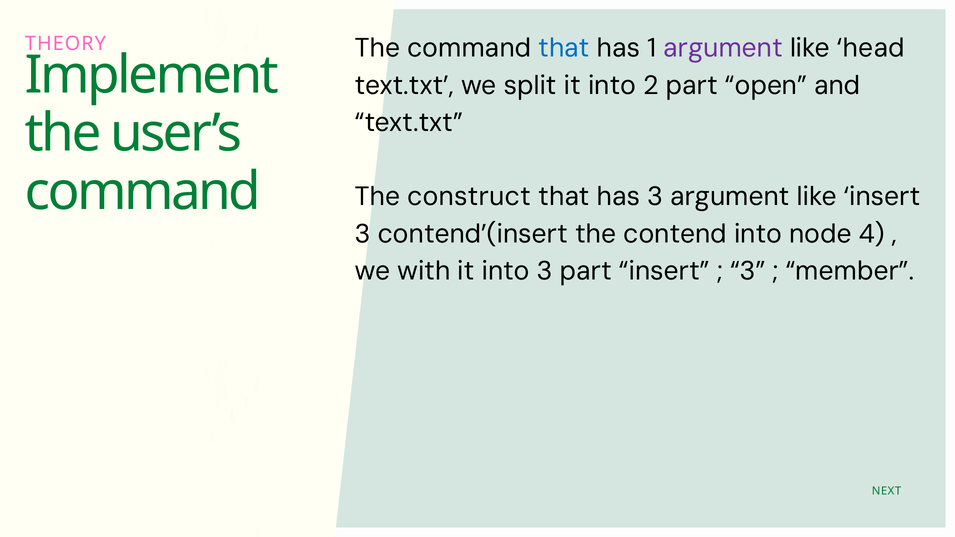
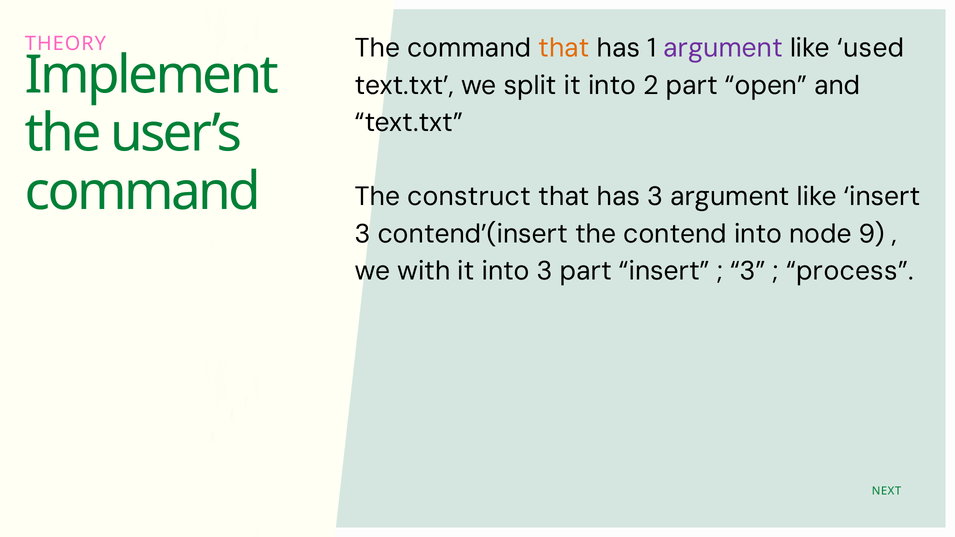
that at (564, 48) colour: blue -> orange
head: head -> used
4: 4 -> 9
member: member -> process
